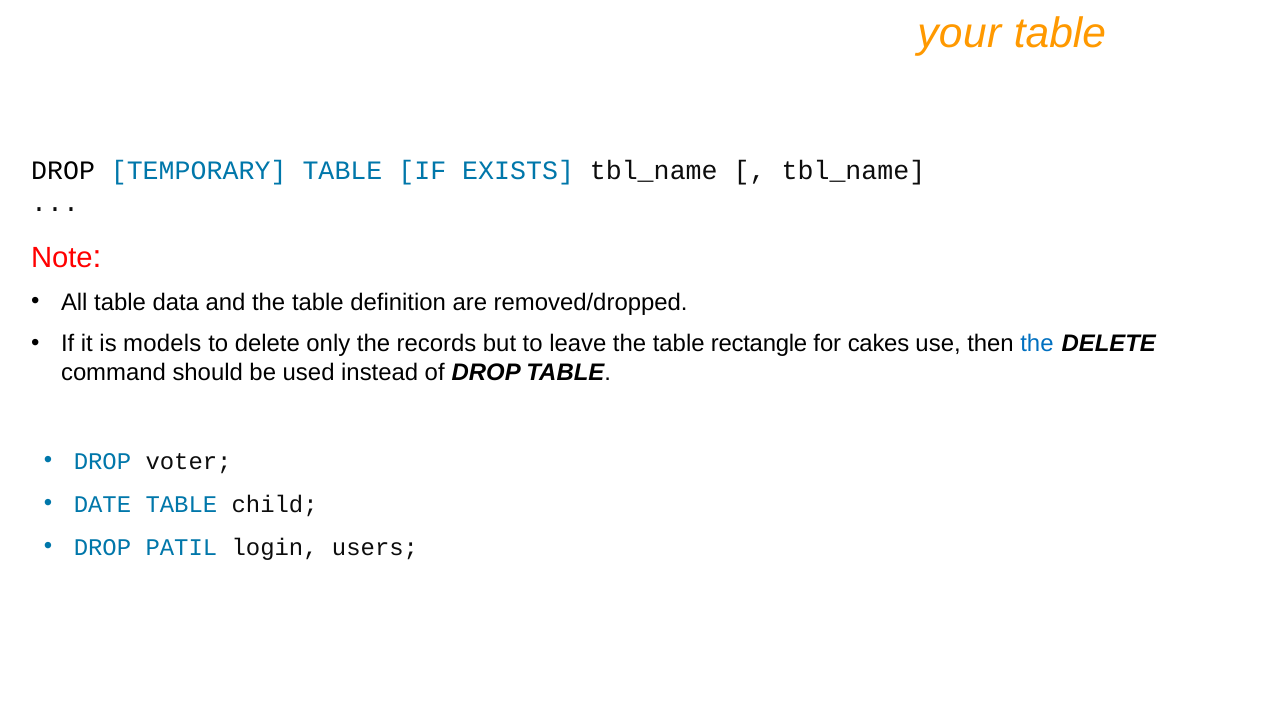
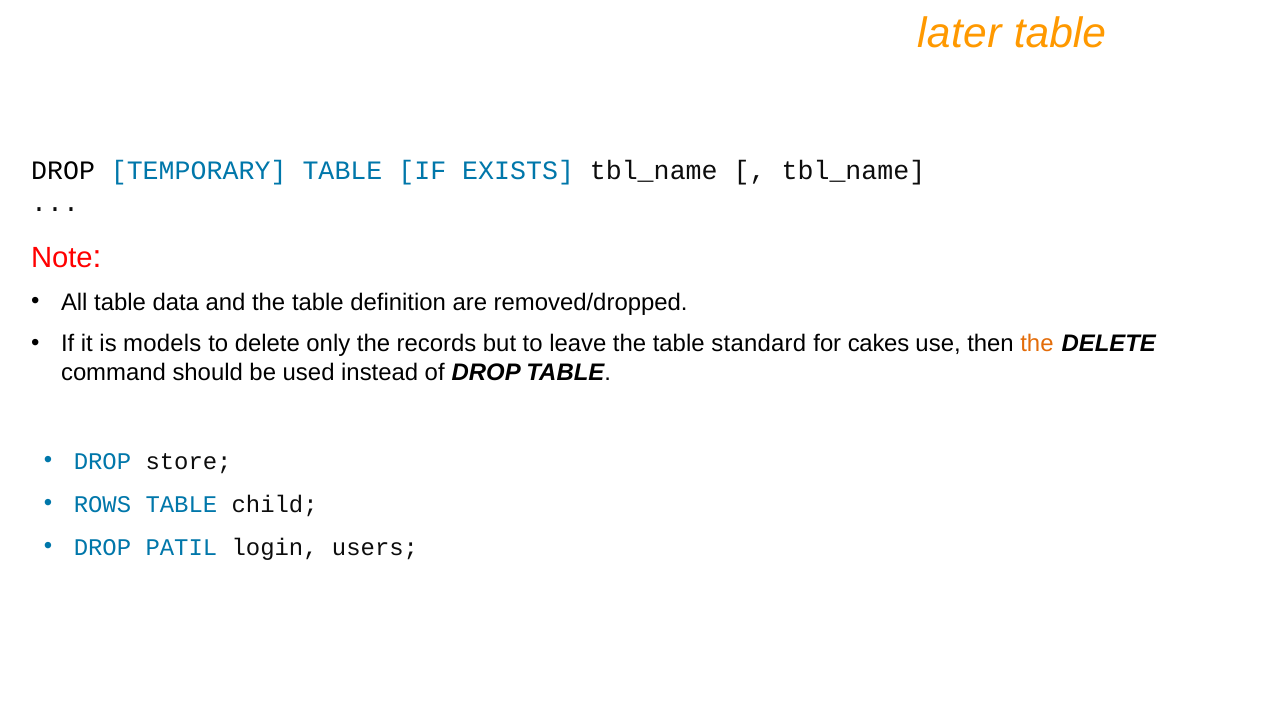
your: your -> later
rectangle: rectangle -> standard
the at (1037, 344) colour: blue -> orange
voter: voter -> store
DATE: DATE -> ROWS
